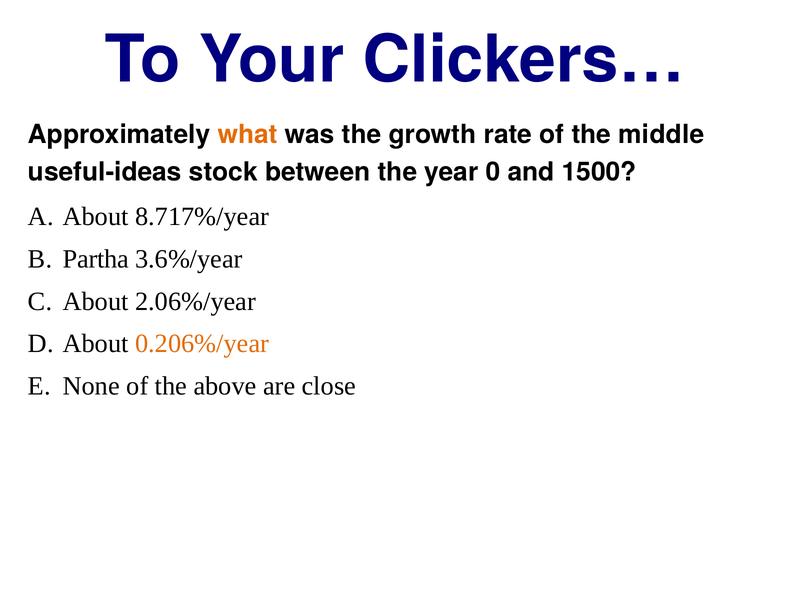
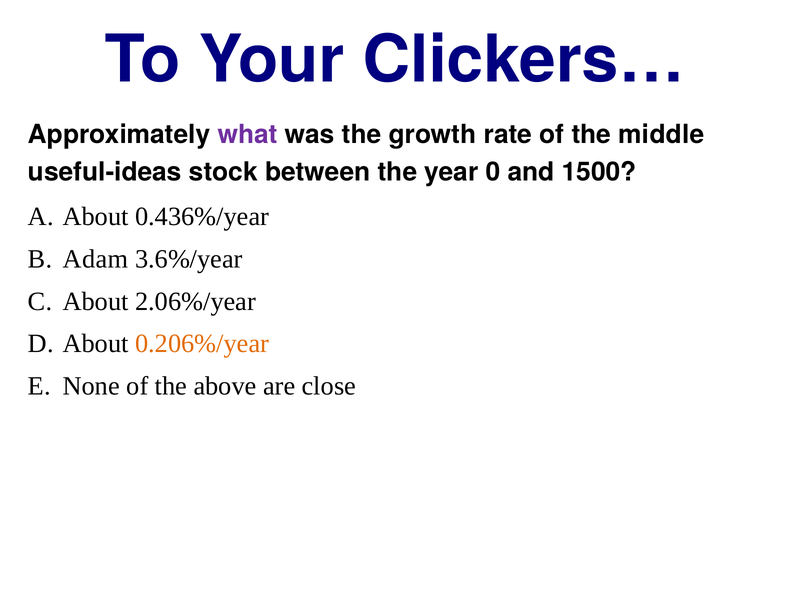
what colour: orange -> purple
8.717%/year: 8.717%/year -> 0.436%/year
Partha: Partha -> Adam
